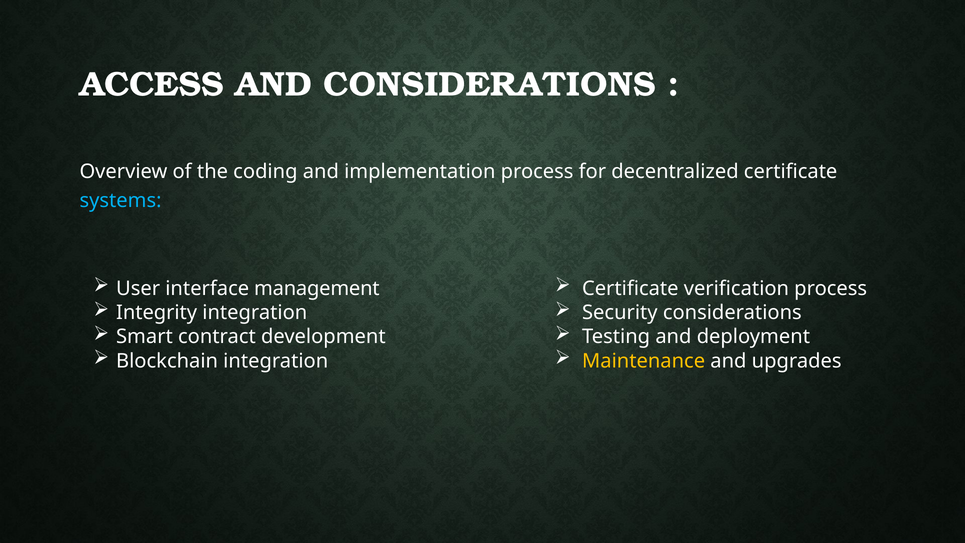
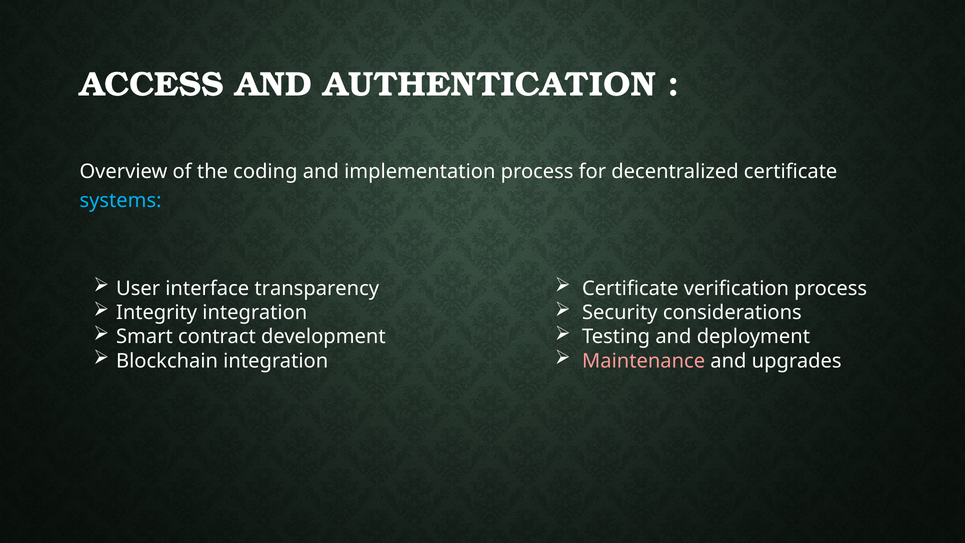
AND CONSIDERATIONS: CONSIDERATIONS -> AUTHENTICATION
management: management -> transparency
Maintenance colour: yellow -> pink
